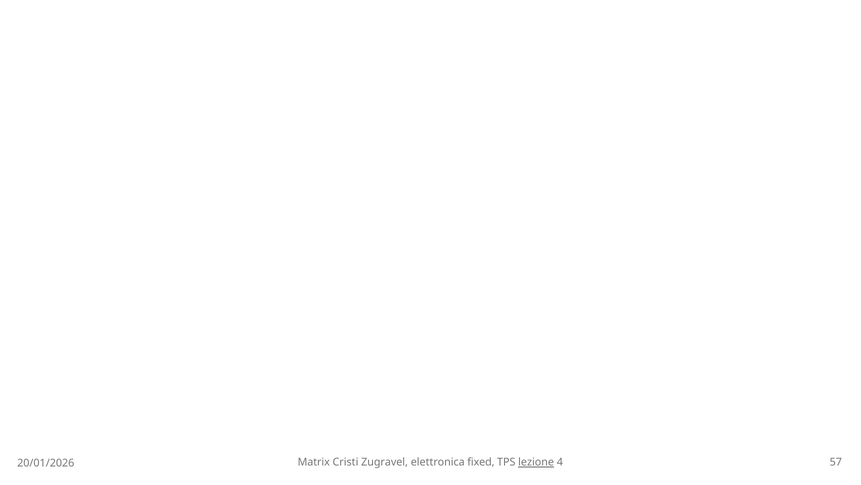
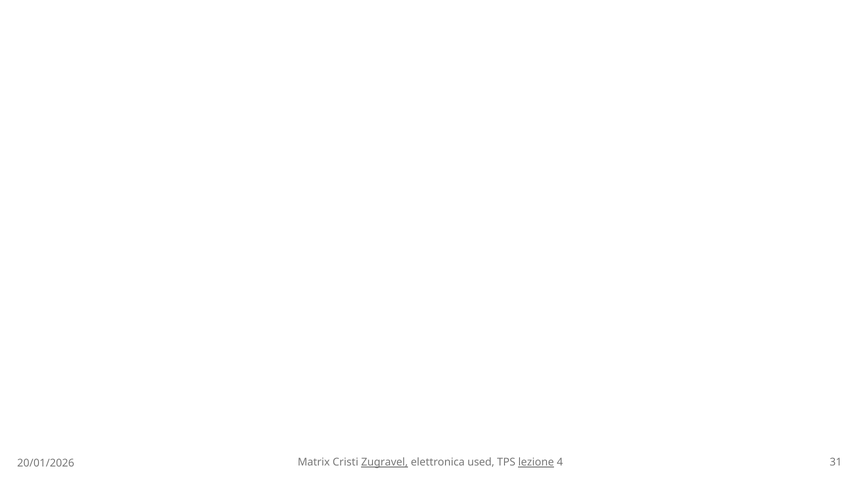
Zugravel underline: none -> present
fixed: fixed -> used
57: 57 -> 31
